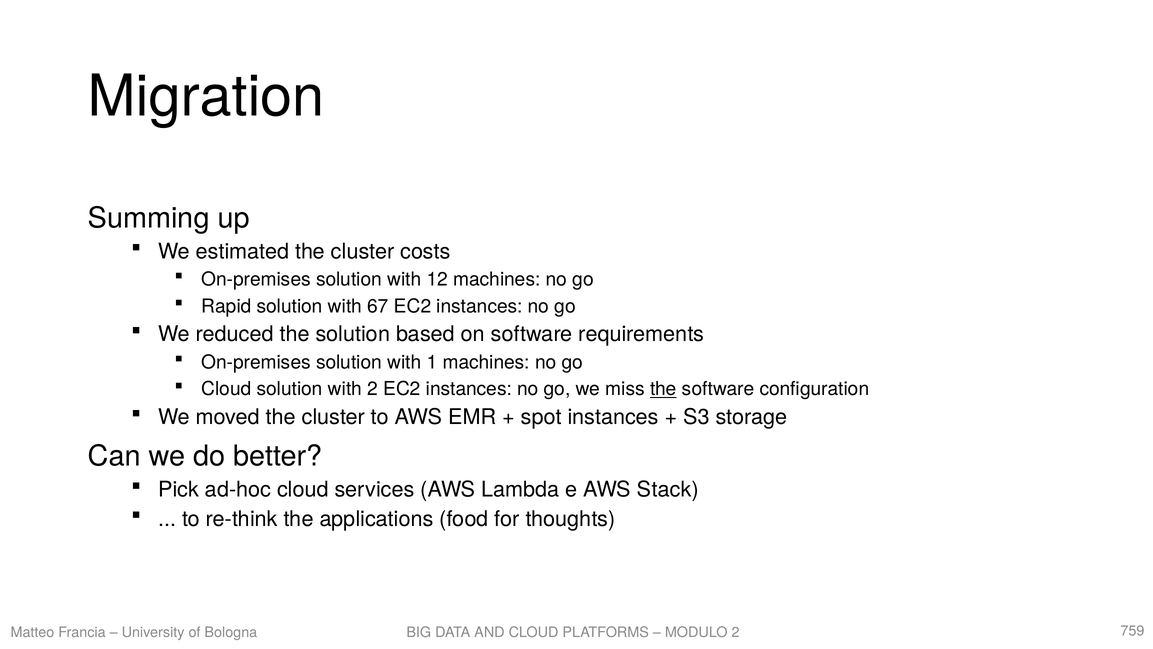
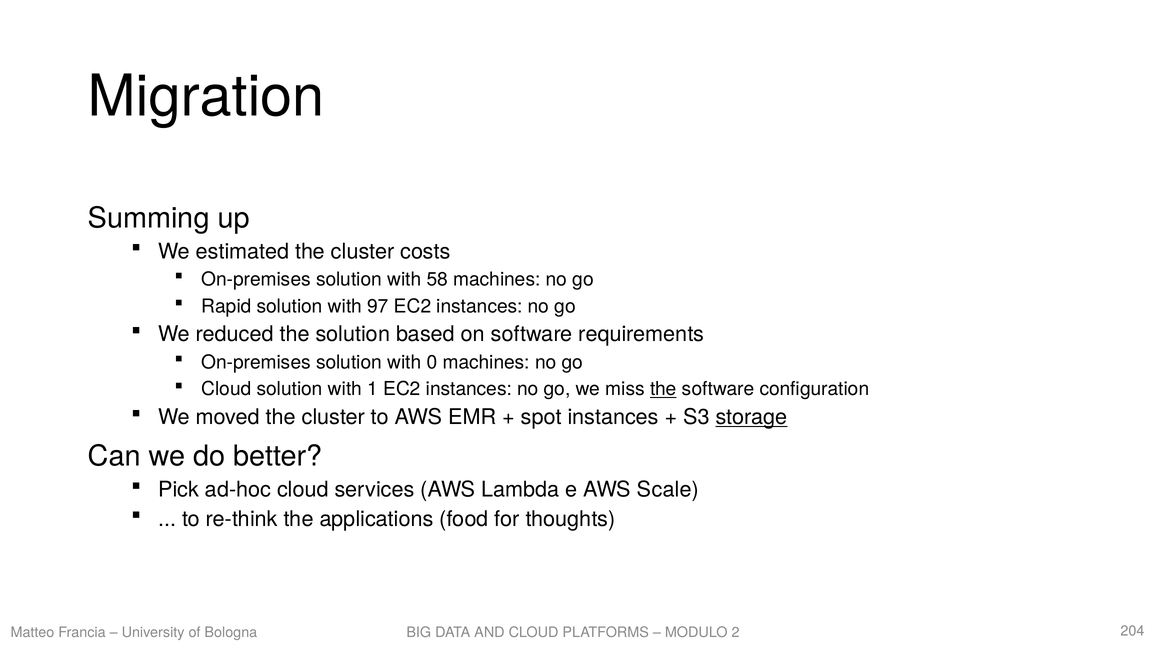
12: 12 -> 58
67: 67 -> 97
1: 1 -> 0
with 2: 2 -> 1
storage underline: none -> present
Stack: Stack -> Scale
759: 759 -> 204
